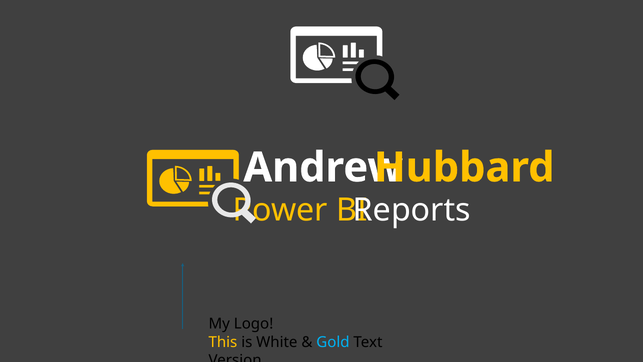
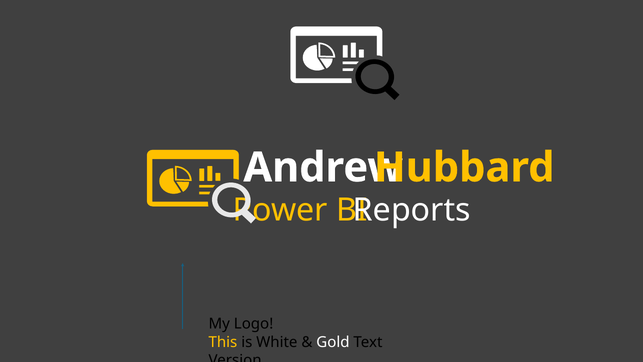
Gold colour: light blue -> white
